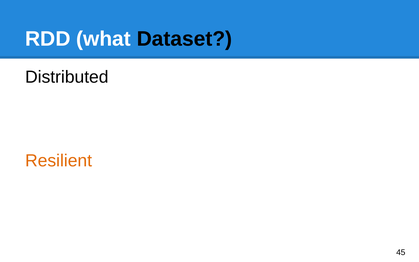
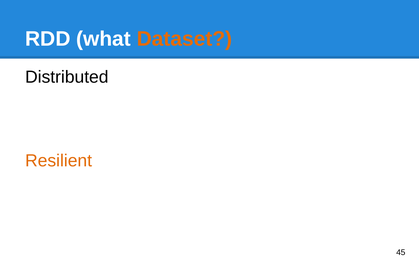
Dataset colour: black -> orange
